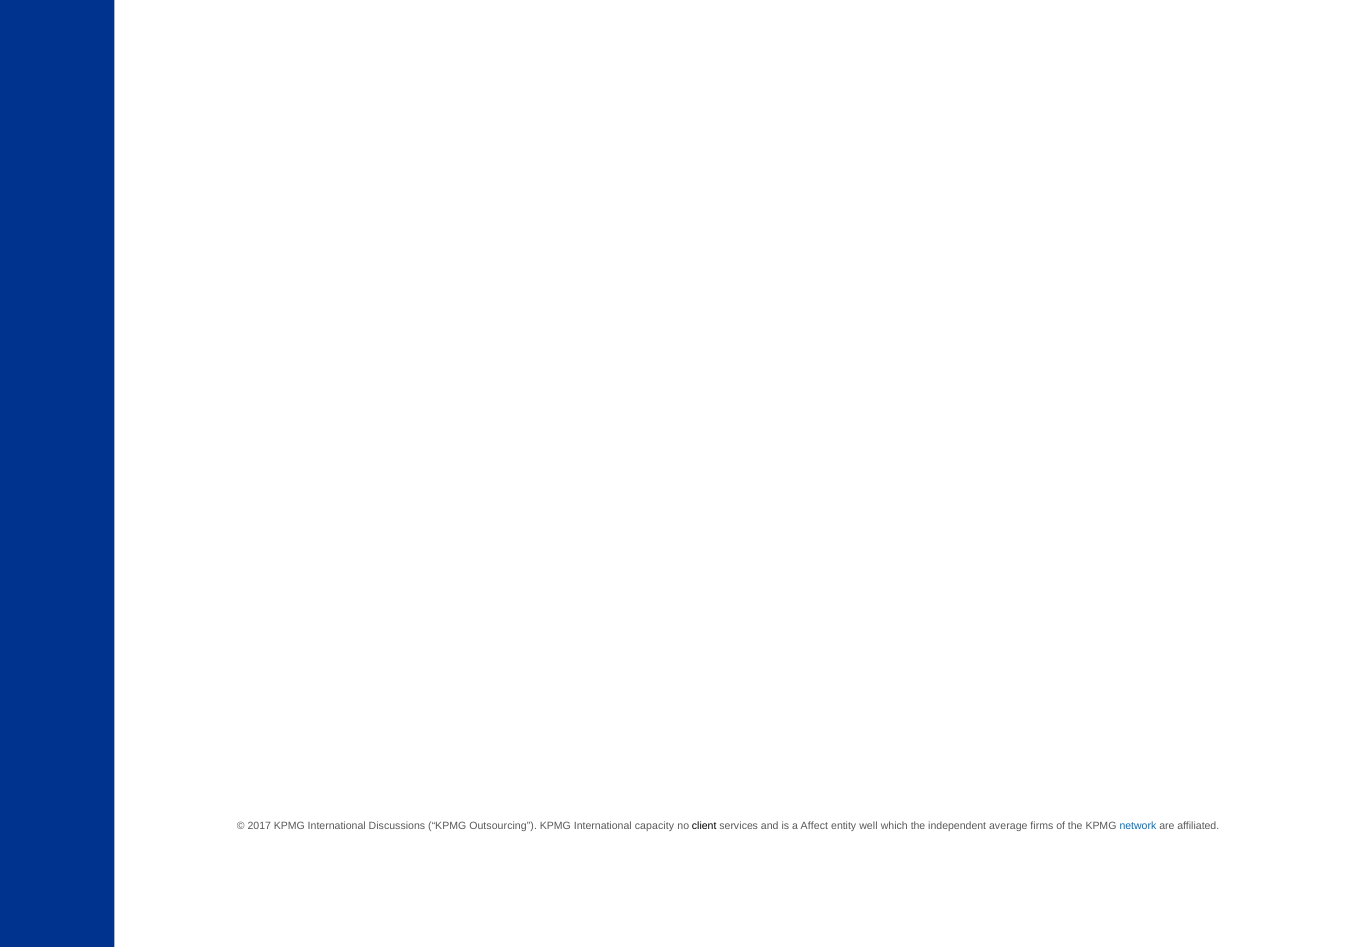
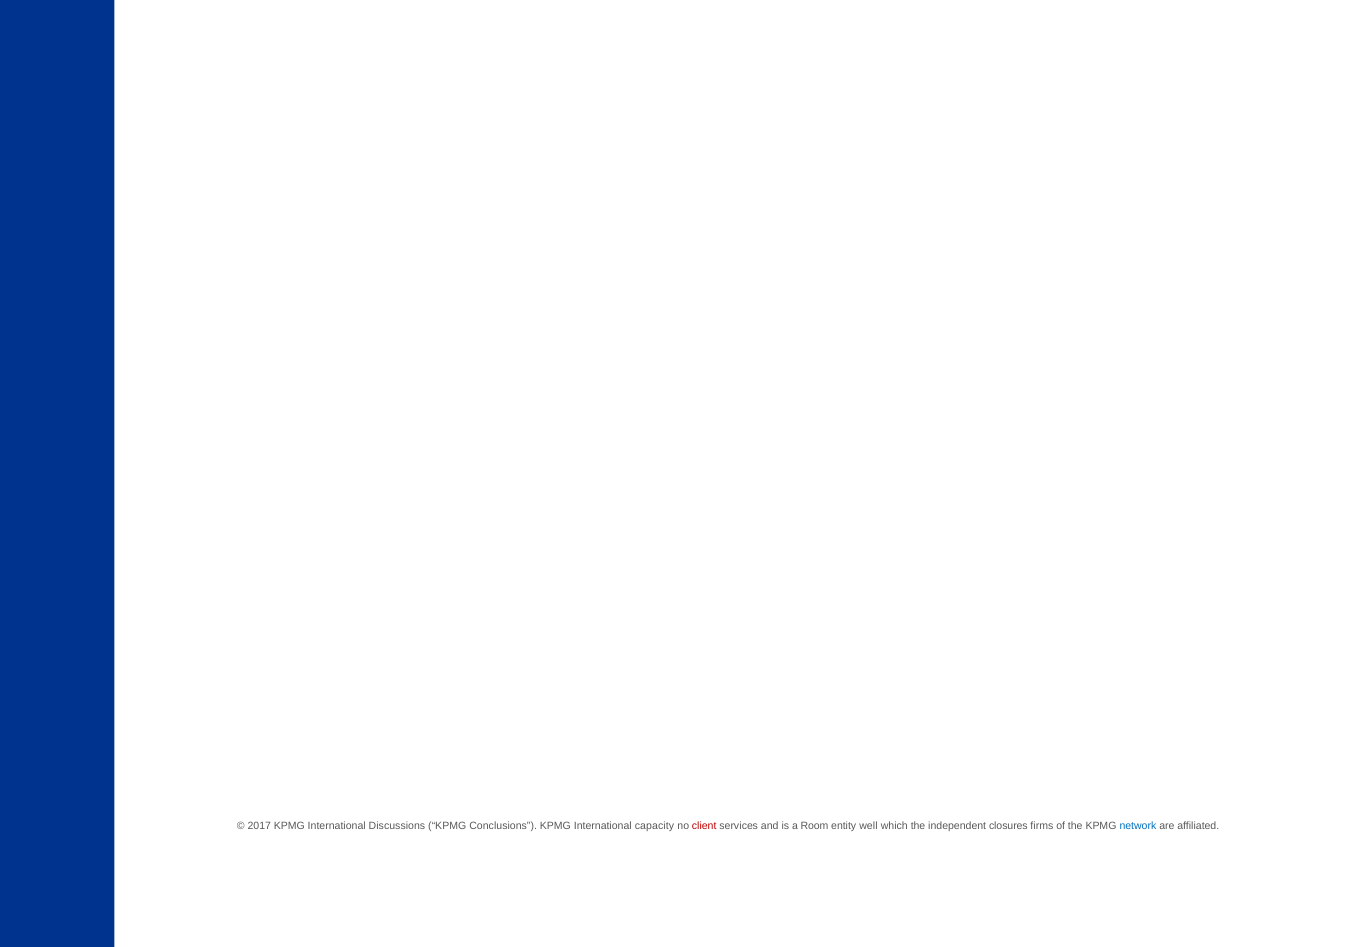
Outsourcing: Outsourcing -> Conclusions
client colour: black -> red
Affect: Affect -> Room
average: average -> closures
